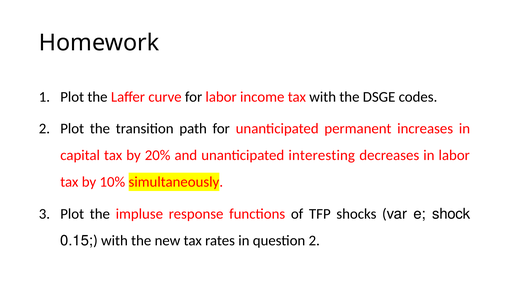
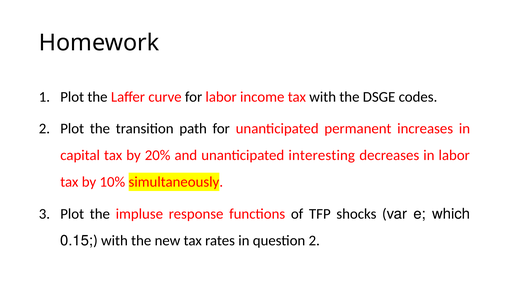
shock: shock -> which
